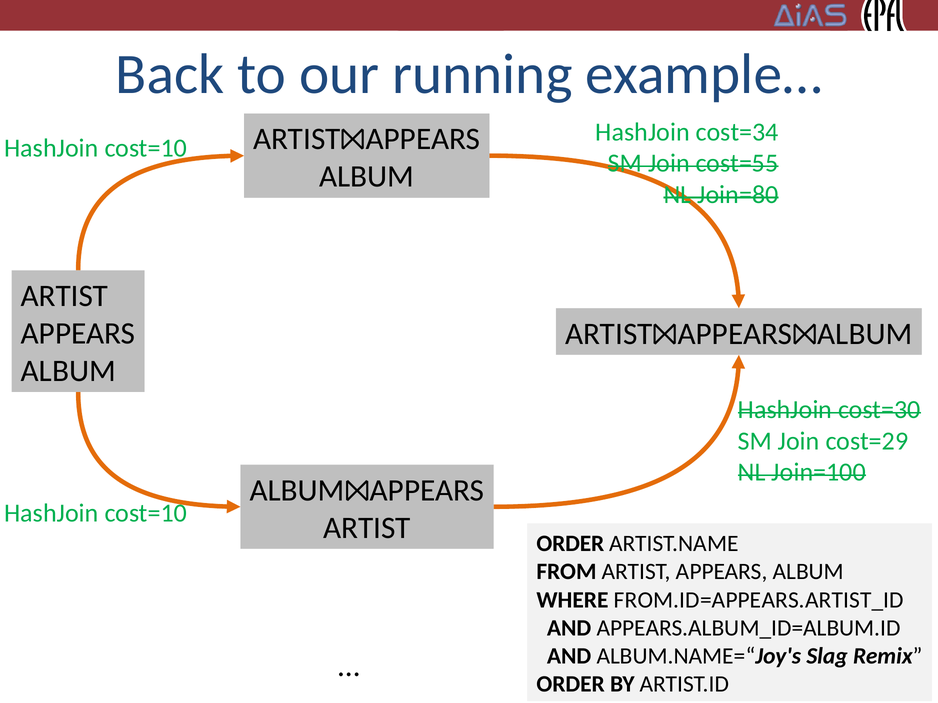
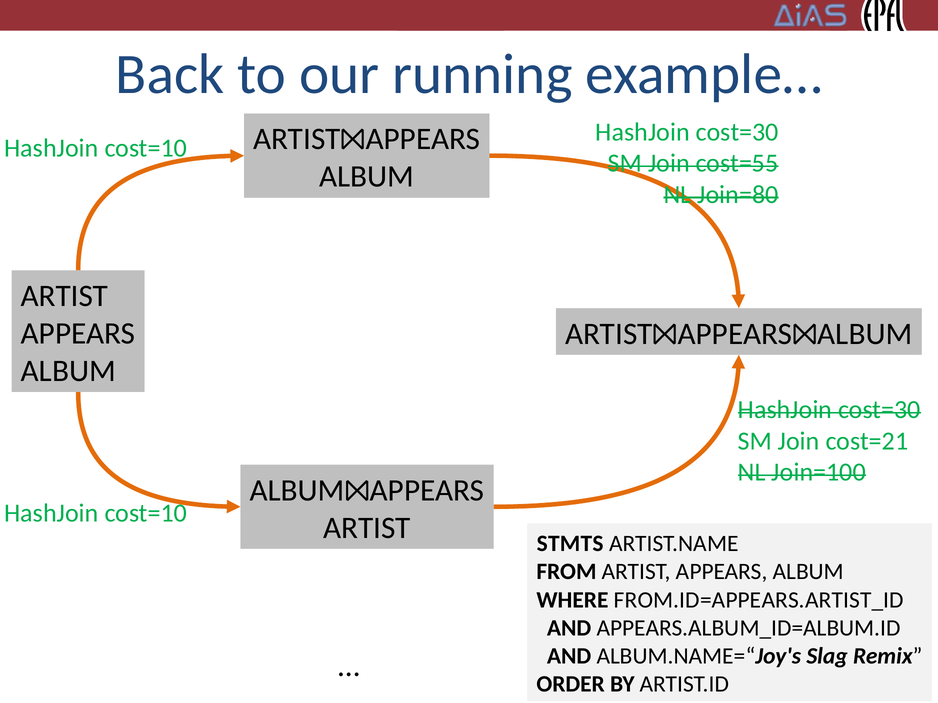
cost=34 at (737, 132): cost=34 -> cost=30
cost=29: cost=29 -> cost=21
ORDER at (570, 544): ORDER -> STMTS
